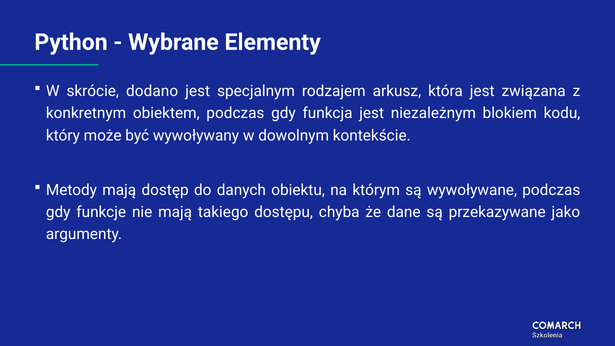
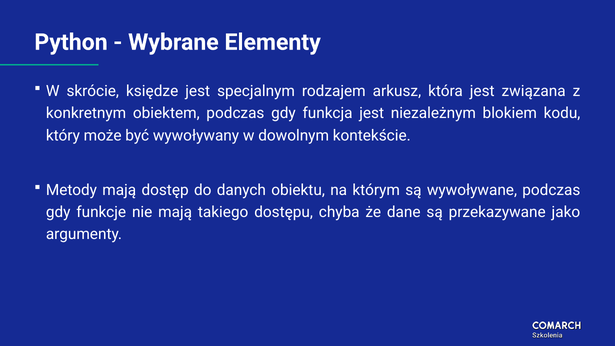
dodano: dodano -> księdze
